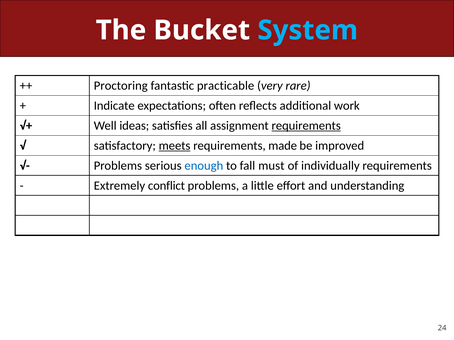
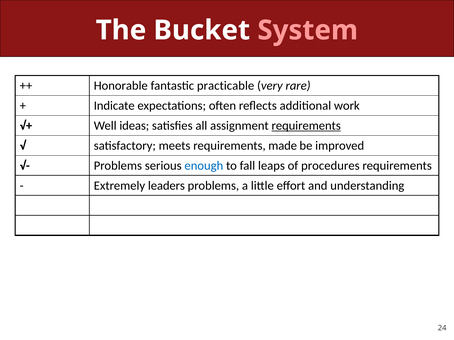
System colour: light blue -> pink
Proctoring: Proctoring -> Honorable
meets underline: present -> none
must: must -> leaps
individually: individually -> procedures
conflict: conflict -> leaders
